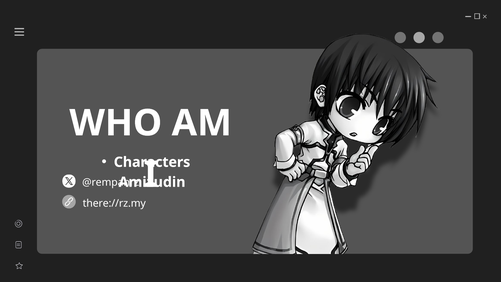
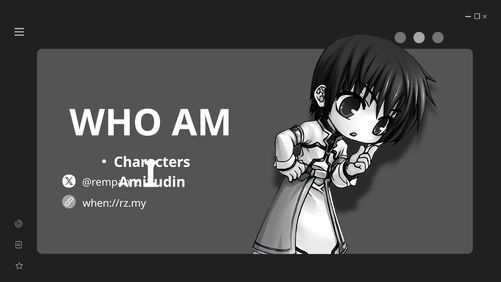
there://rz.my: there://rz.my -> when://rz.my
